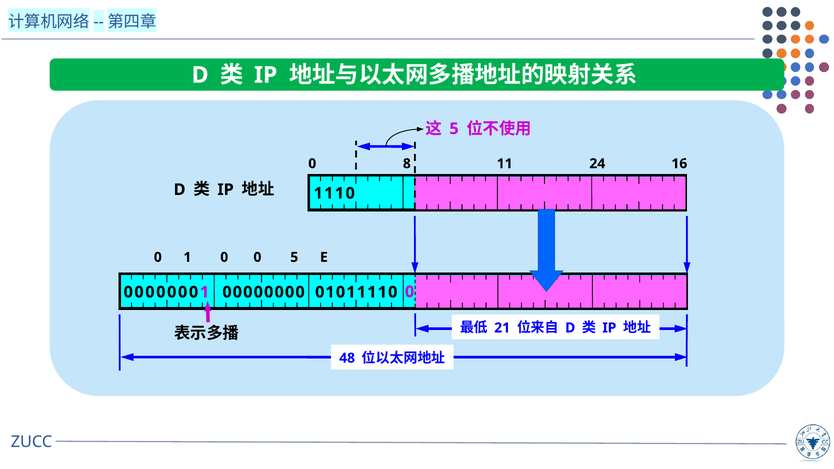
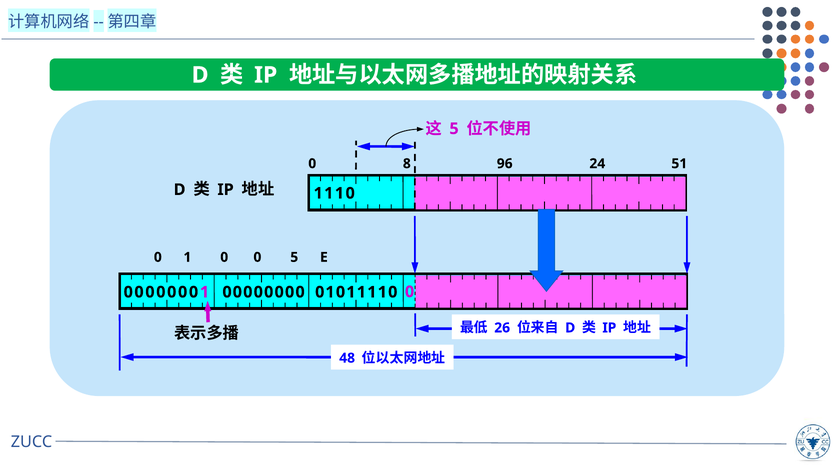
11: 11 -> 96
16: 16 -> 51
21: 21 -> 26
